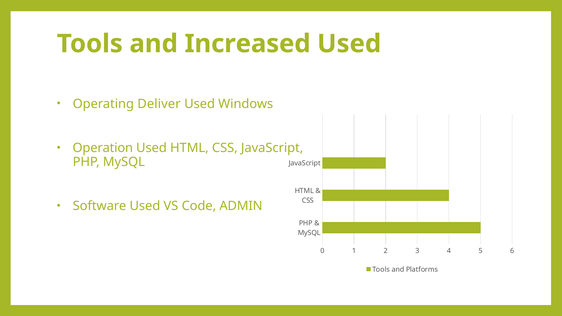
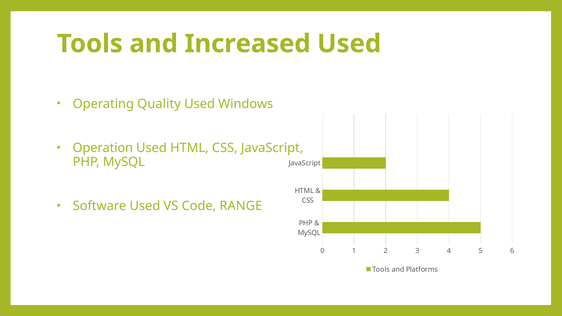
Deliver: Deliver -> Quality
ADMIN: ADMIN -> RANGE
